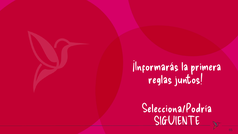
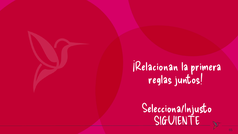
¡Informarás: ¡Informarás -> ¡Relacionan
Selecciona/Podría: Selecciona/Podría -> Selecciona/Injusto
